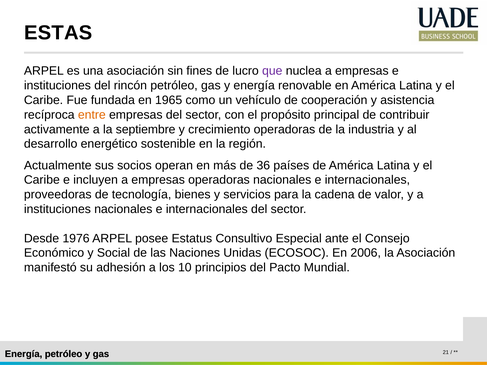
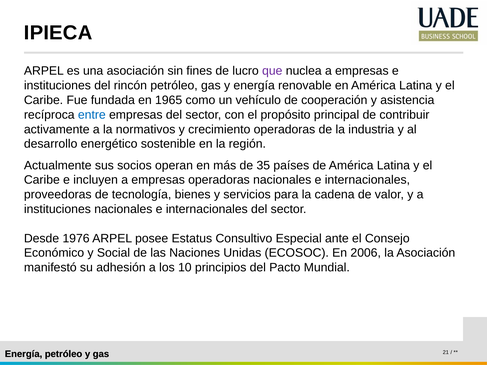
ESTAS: ESTAS -> IPIECA
entre colour: orange -> blue
septiembre: septiembre -> normativos
36: 36 -> 35
